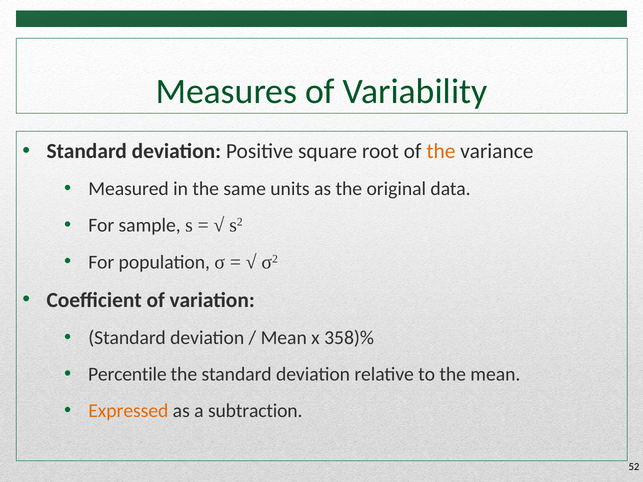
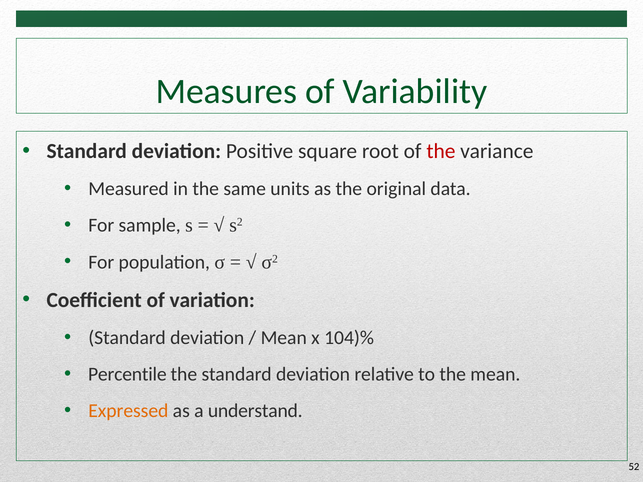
the at (441, 151) colour: orange -> red
358)%: 358)% -> 104)%
subtraction: subtraction -> understand
